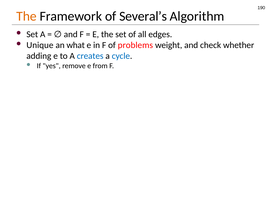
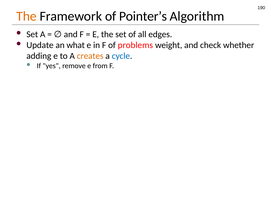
Several’s: Several’s -> Pointer’s
Unique: Unique -> Update
creates colour: blue -> orange
